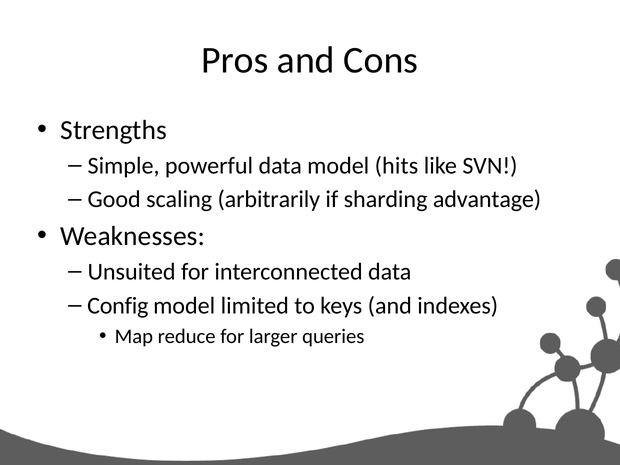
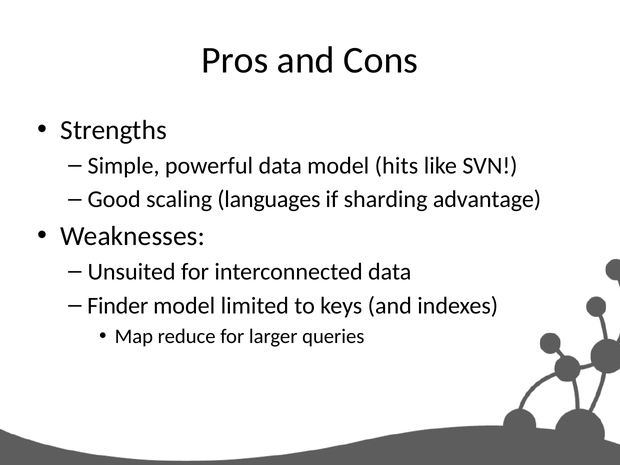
arbitrarily: arbitrarily -> languages
Config: Config -> Finder
